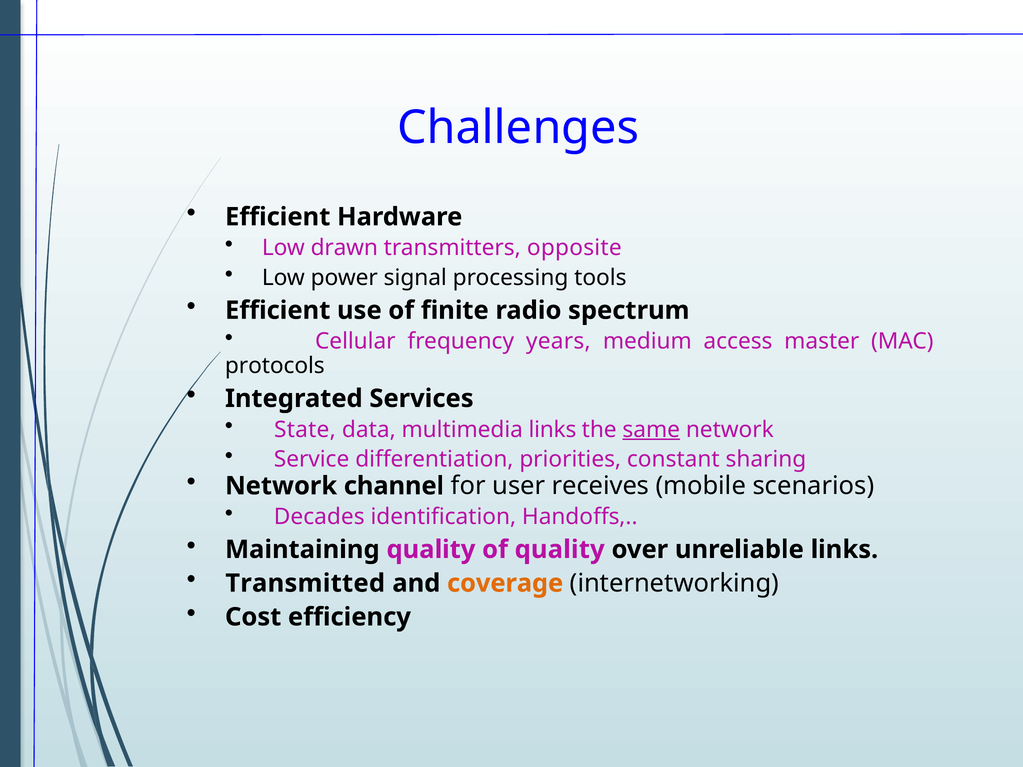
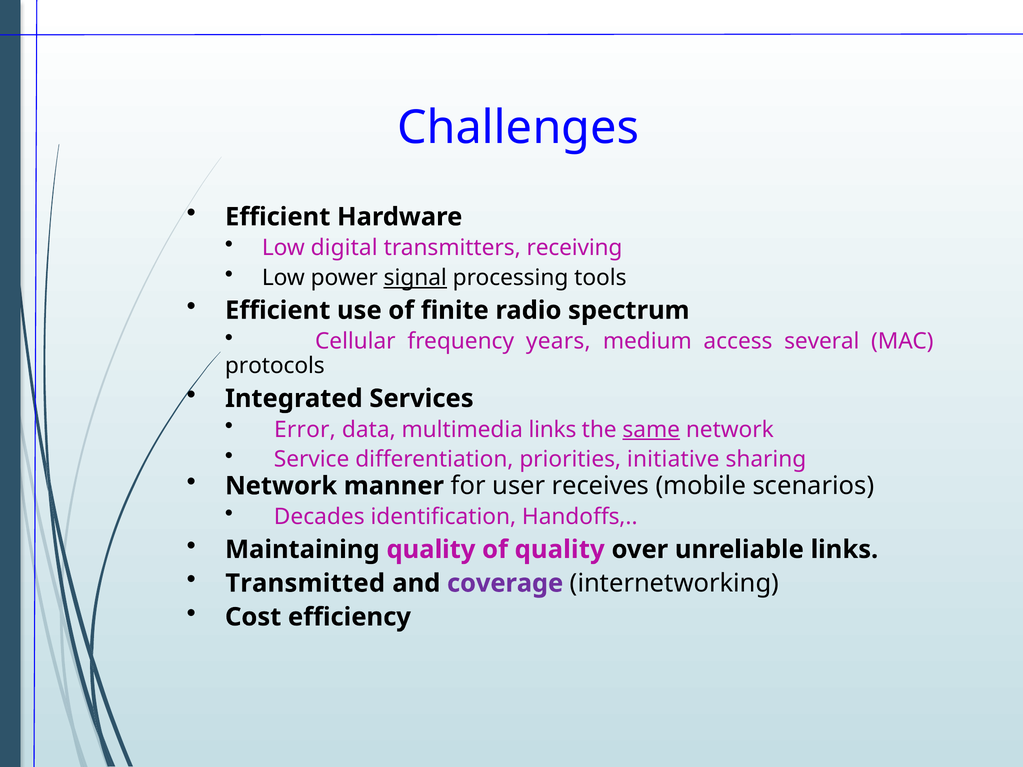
drawn: drawn -> digital
opposite: opposite -> receiving
signal underline: none -> present
master: master -> several
State: State -> Error
constant: constant -> initiative
channel: channel -> manner
coverage colour: orange -> purple
